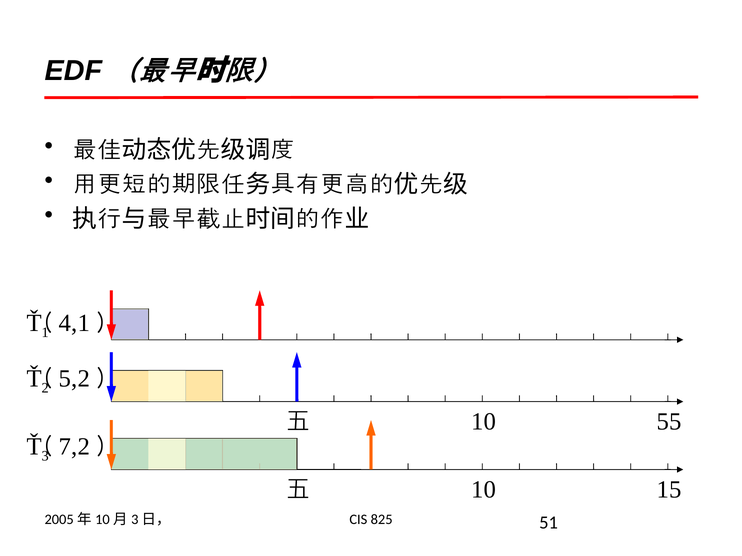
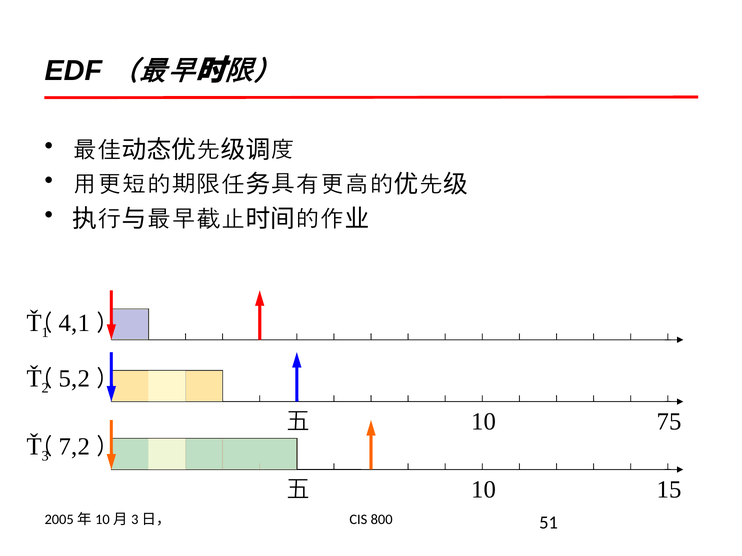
55: 55 -> 75
825: 825 -> 800
